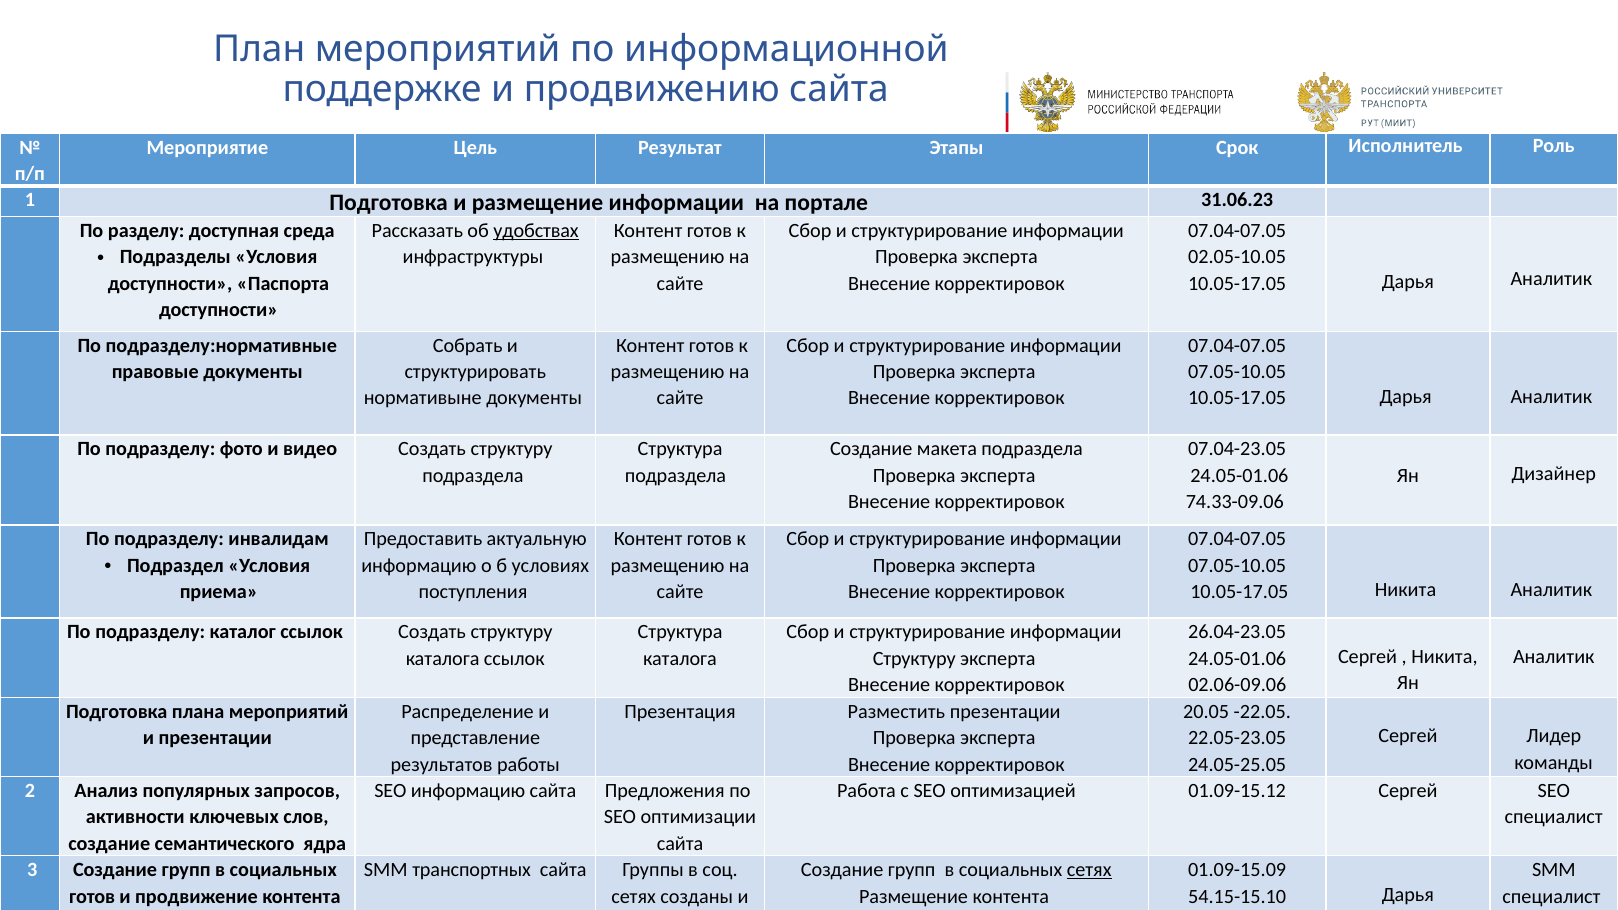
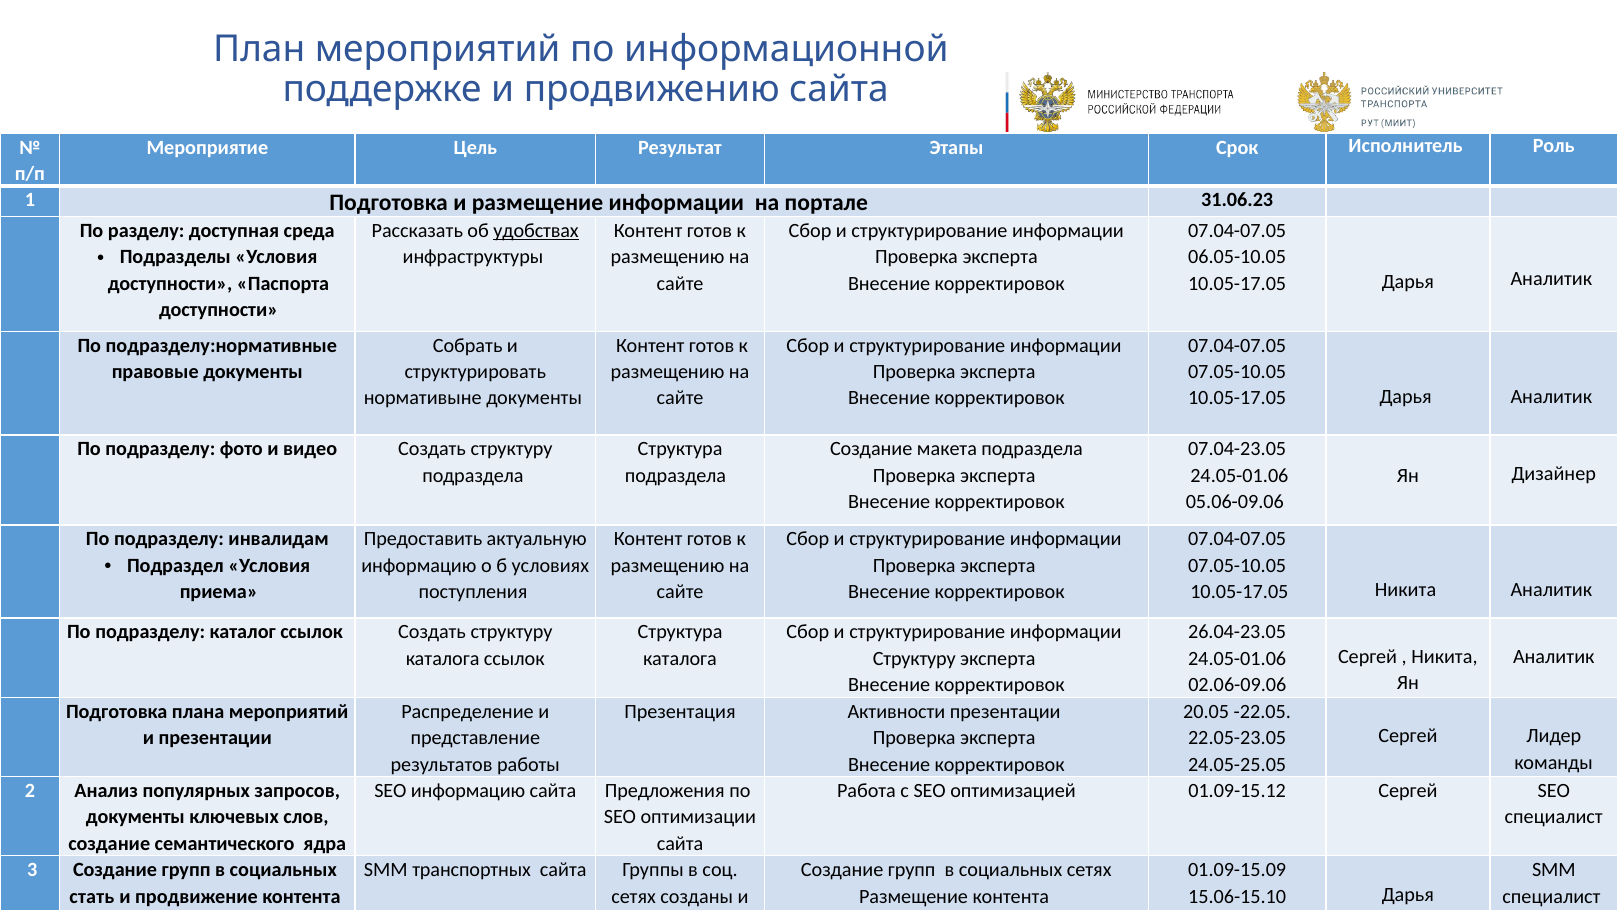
02.05-10.05: 02.05-10.05 -> 06.05-10.05
74.33-09.06: 74.33-09.06 -> 05.06-09.06
Разместить: Разместить -> Активности
активности at (135, 817): активности -> документы
сетях at (1089, 870) underline: present -> none
готов at (92, 896): готов -> стать
54.15-15.10: 54.15-15.10 -> 15.06-15.10
